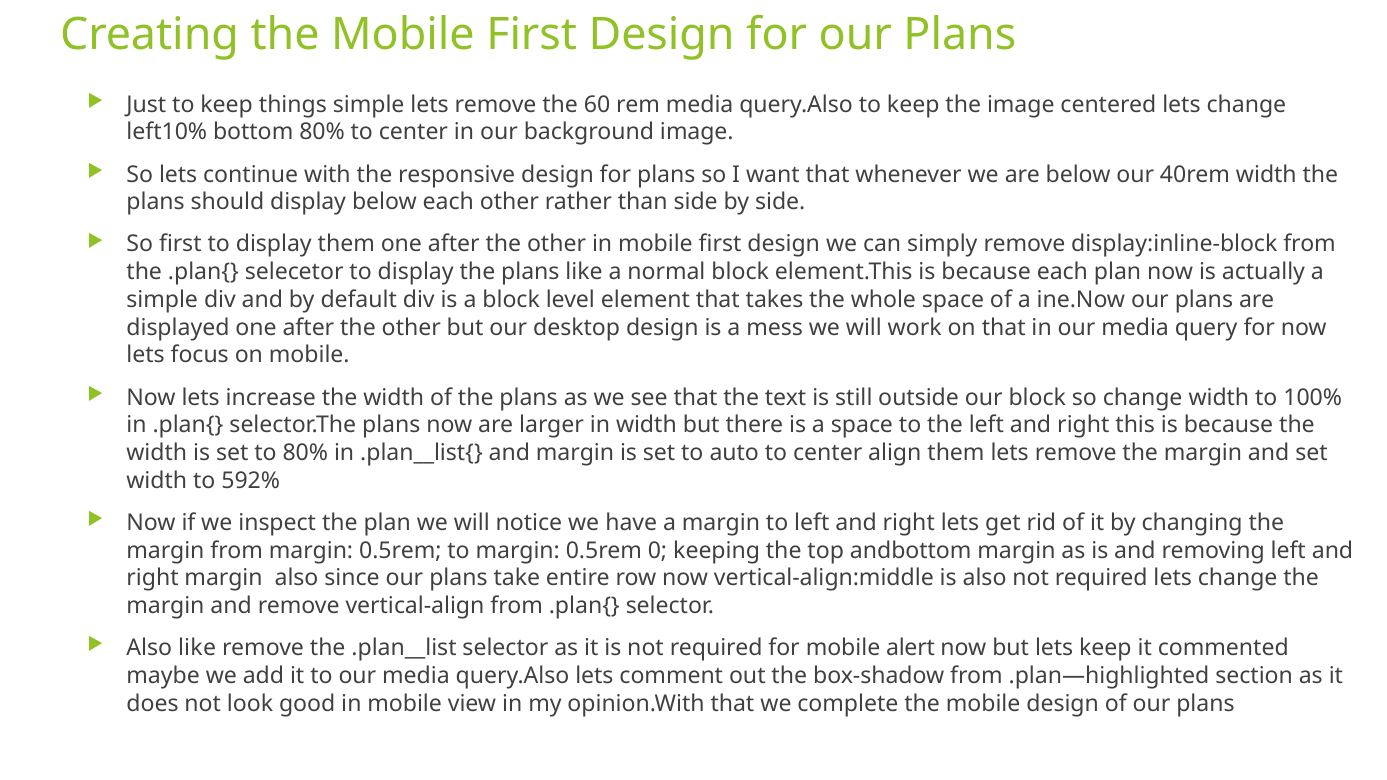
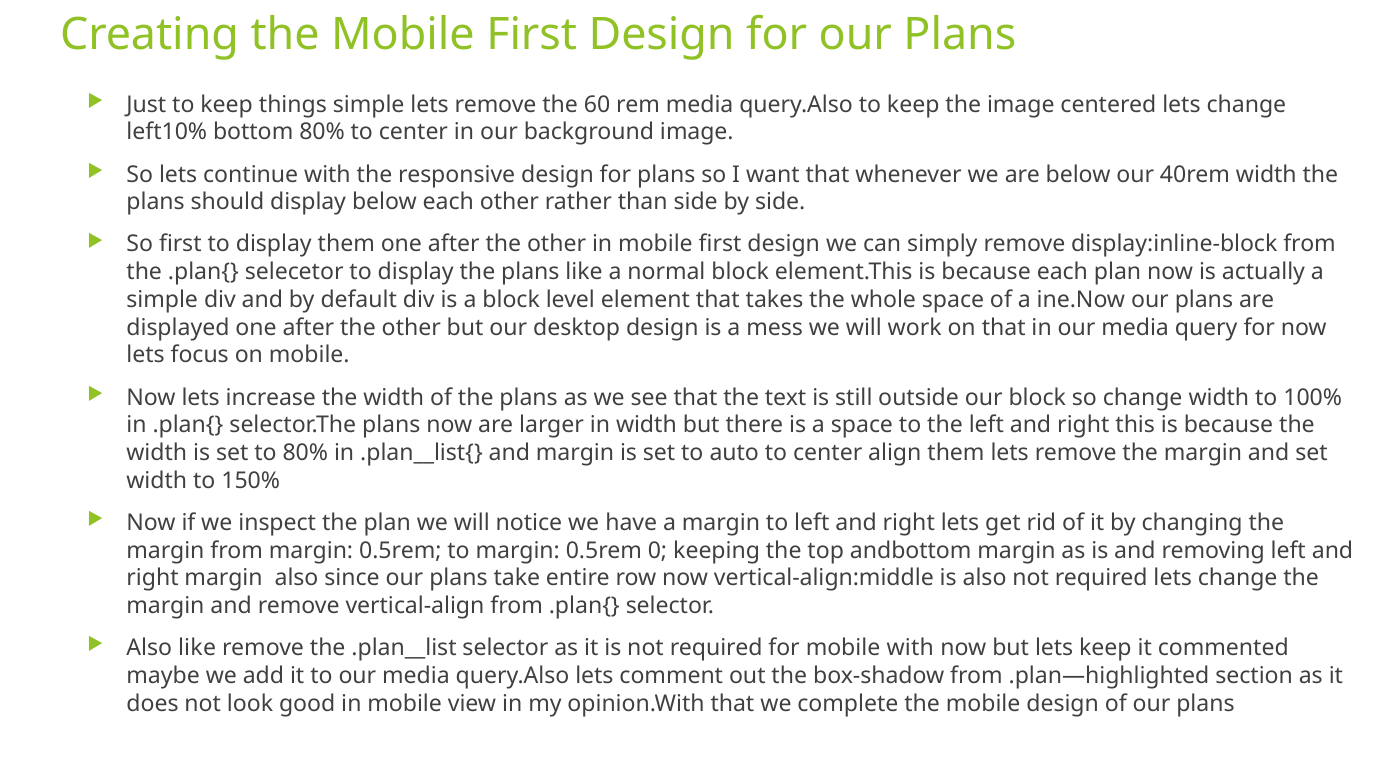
592%: 592% -> 150%
mobile alert: alert -> with
